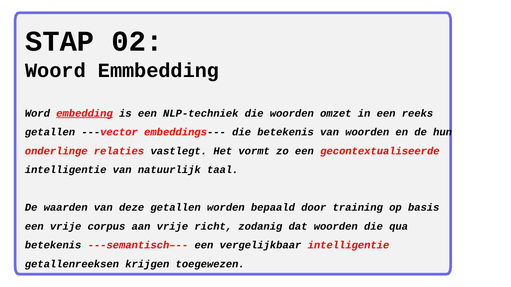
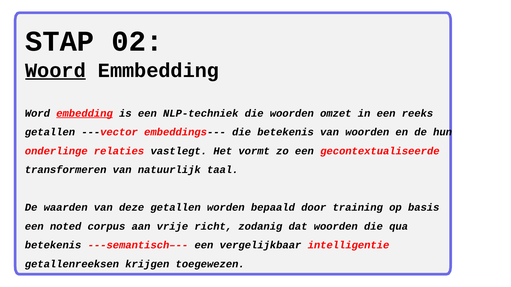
Woord underline: none -> present
intelligentie at (66, 170): intelligentie -> transformeren
een vrije: vrije -> noted
